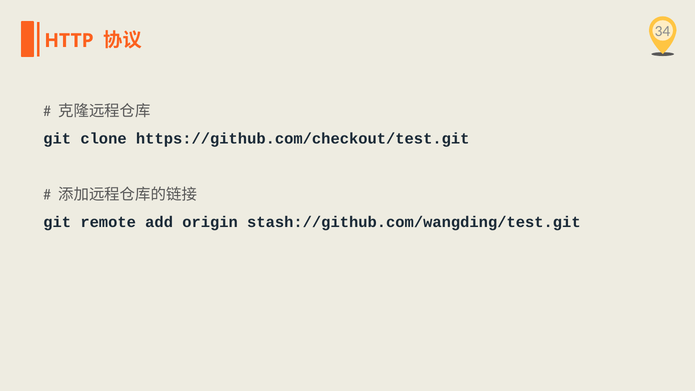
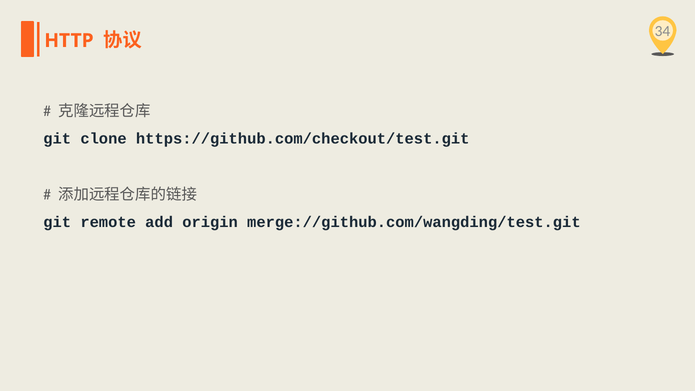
stash://github.com/wangding/test.git: stash://github.com/wangding/test.git -> merge://github.com/wangding/test.git
